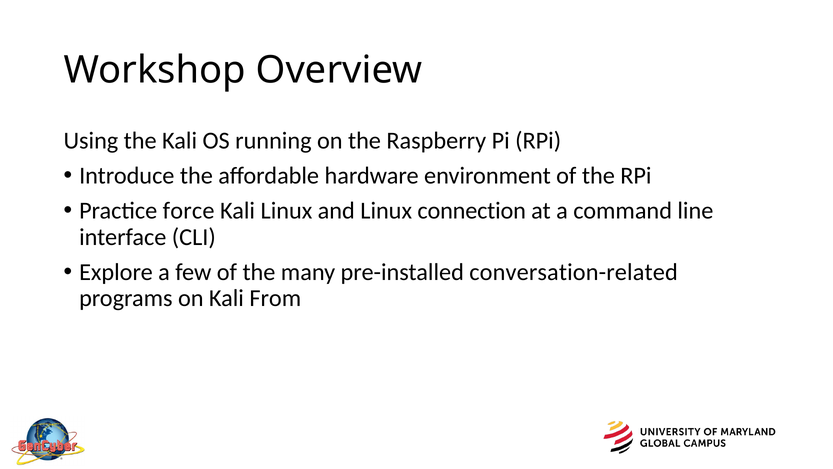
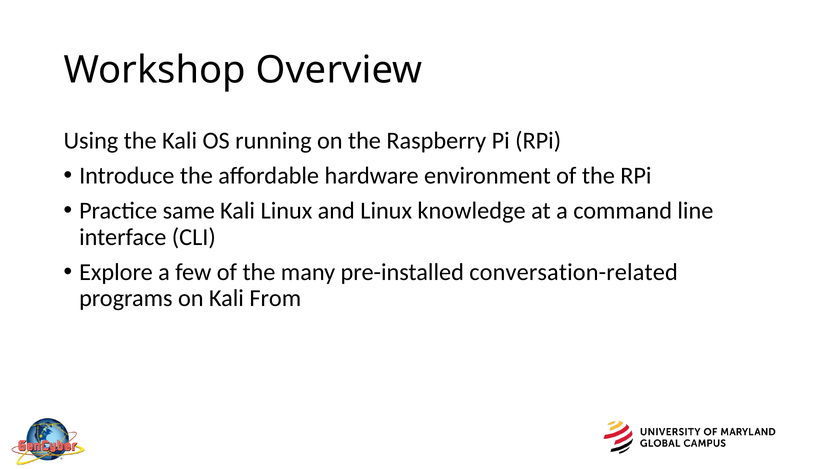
force: force -> same
connection: connection -> knowledge
